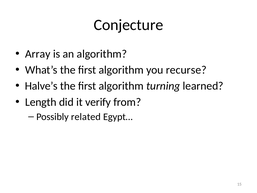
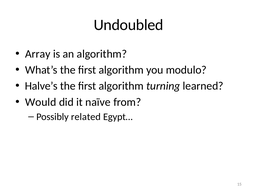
Conjecture: Conjecture -> Undoubled
recurse: recurse -> modulo
Length: Length -> Would
verify: verify -> naïve
